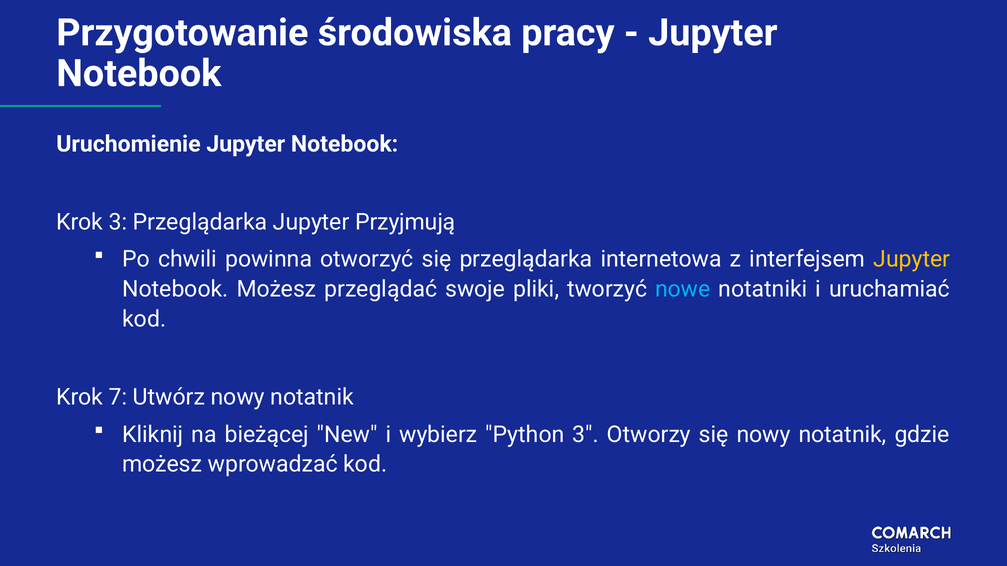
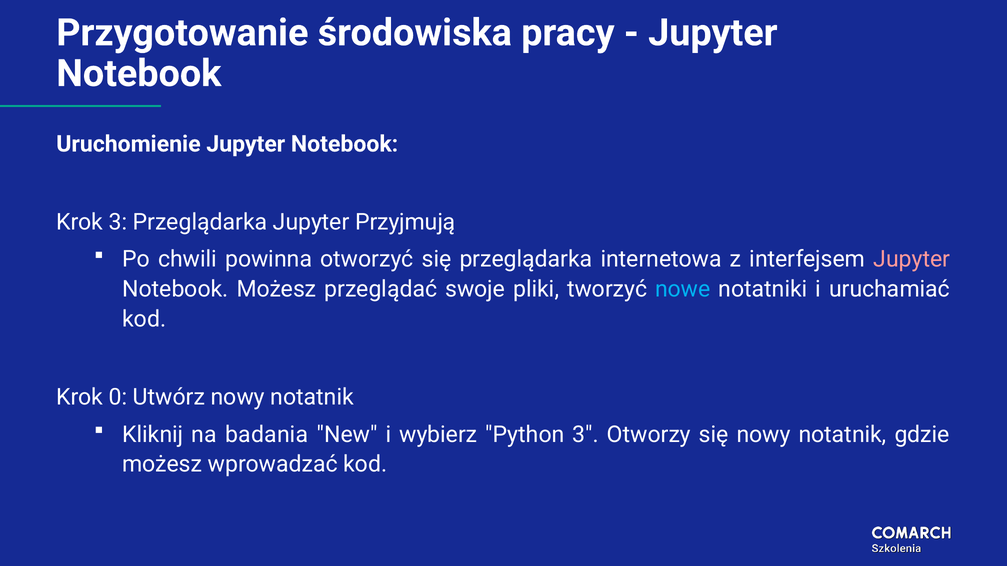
Jupyter at (912, 260) colour: yellow -> pink
7: 7 -> 0
bieżącej: bieżącej -> badania
